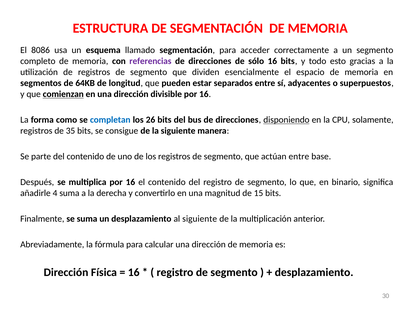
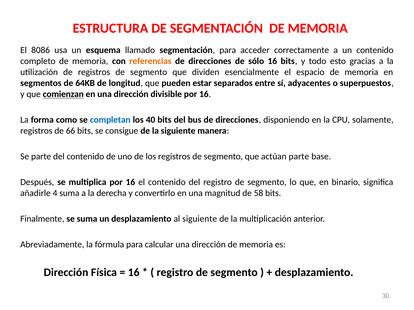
un segmento: segmento -> contenido
referencias colour: purple -> orange
26: 26 -> 40
disponiendo underline: present -> none
35: 35 -> 66
actúan entre: entre -> parte
15: 15 -> 58
